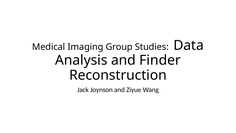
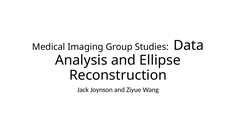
Finder: Finder -> Ellipse
